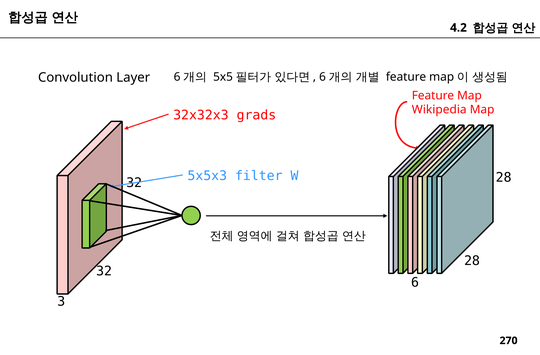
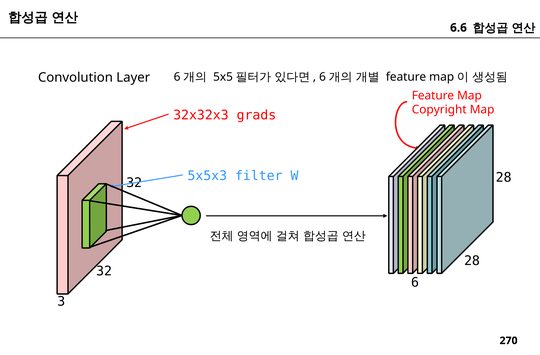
4.2: 4.2 -> 6.6
Wikipedia: Wikipedia -> Copyright
